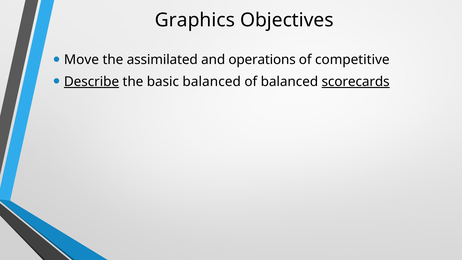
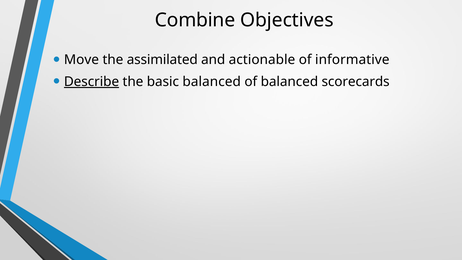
Graphics: Graphics -> Combine
operations: operations -> actionable
competitive: competitive -> informative
scorecards underline: present -> none
